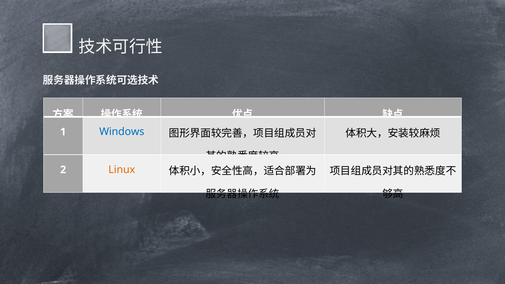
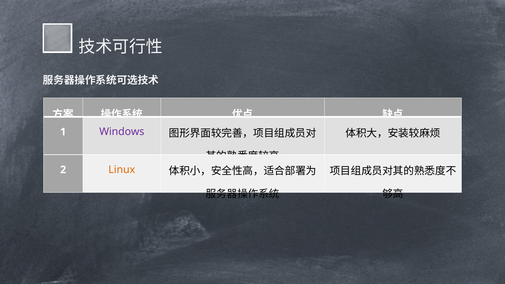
Windows colour: blue -> purple
